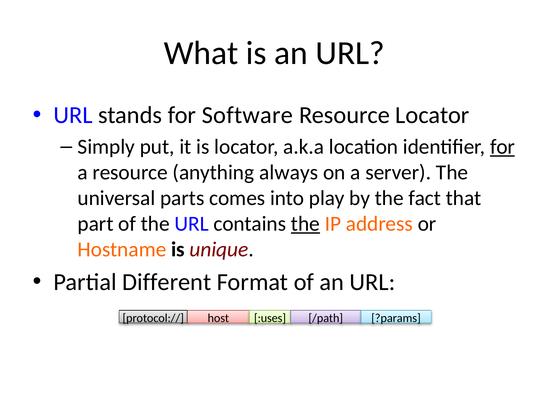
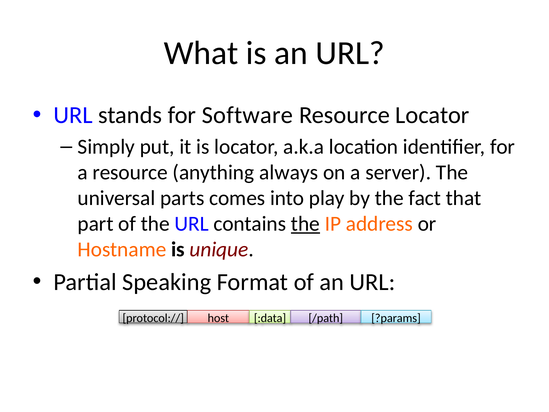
for at (502, 147) underline: present -> none
Different: Different -> Speaking
:uses: :uses -> :data
